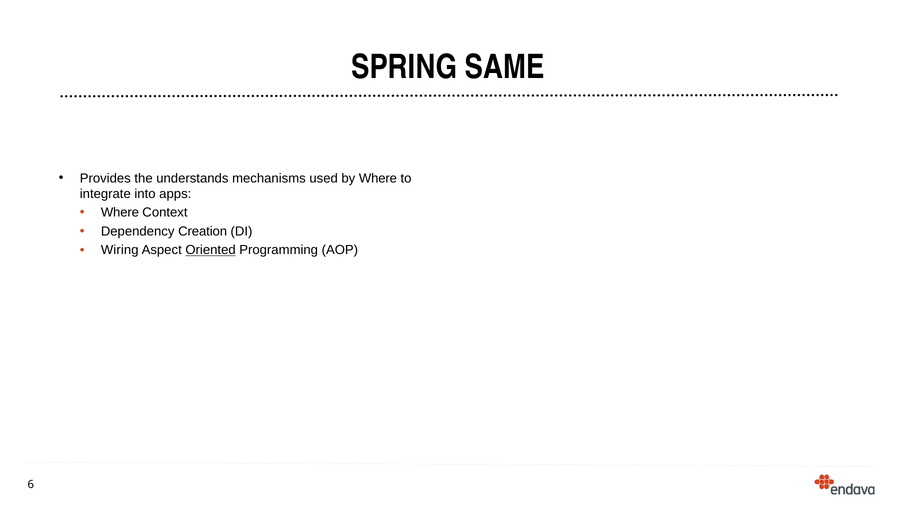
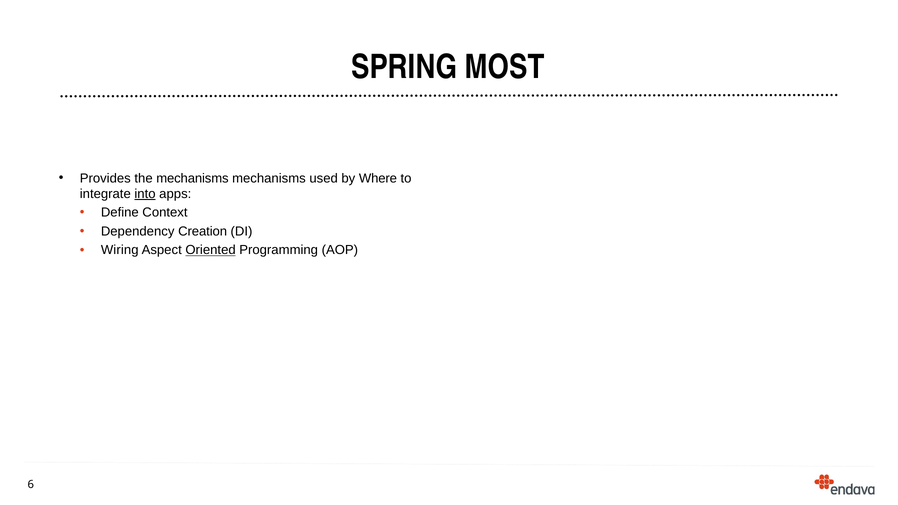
SAME: SAME -> MOST
the understands: understands -> mechanisms
into underline: none -> present
Where at (120, 213): Where -> Define
